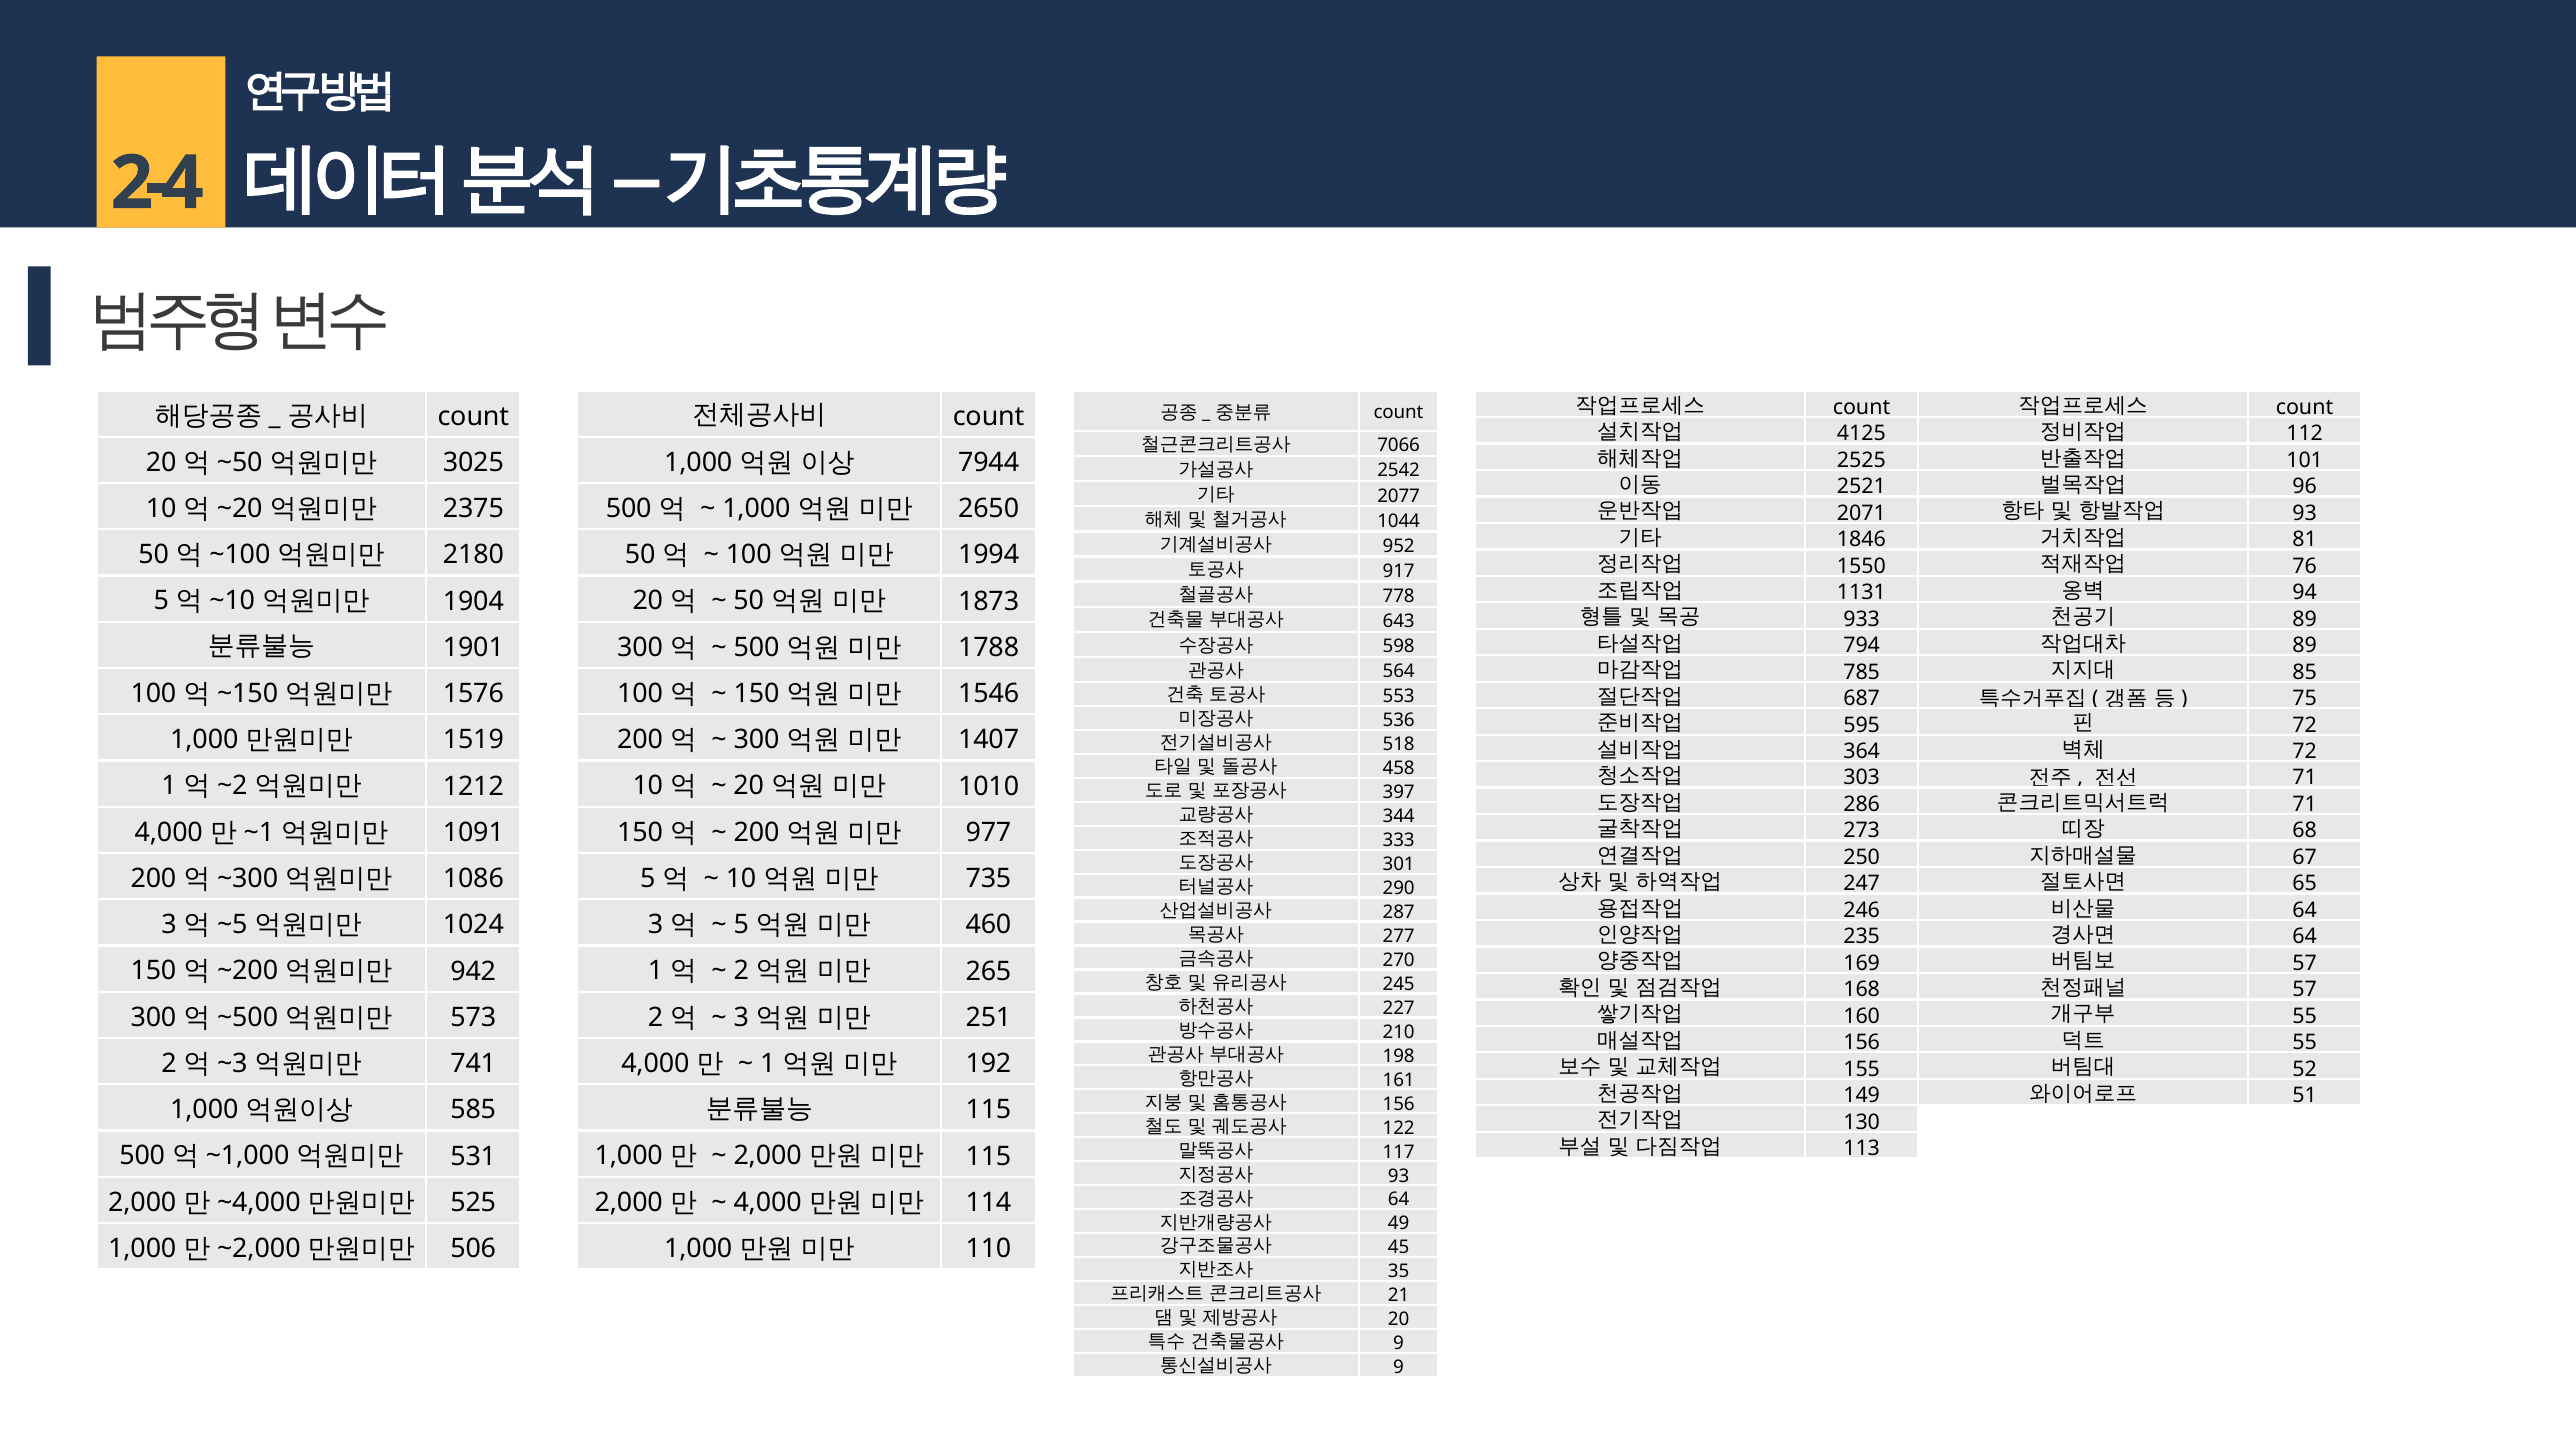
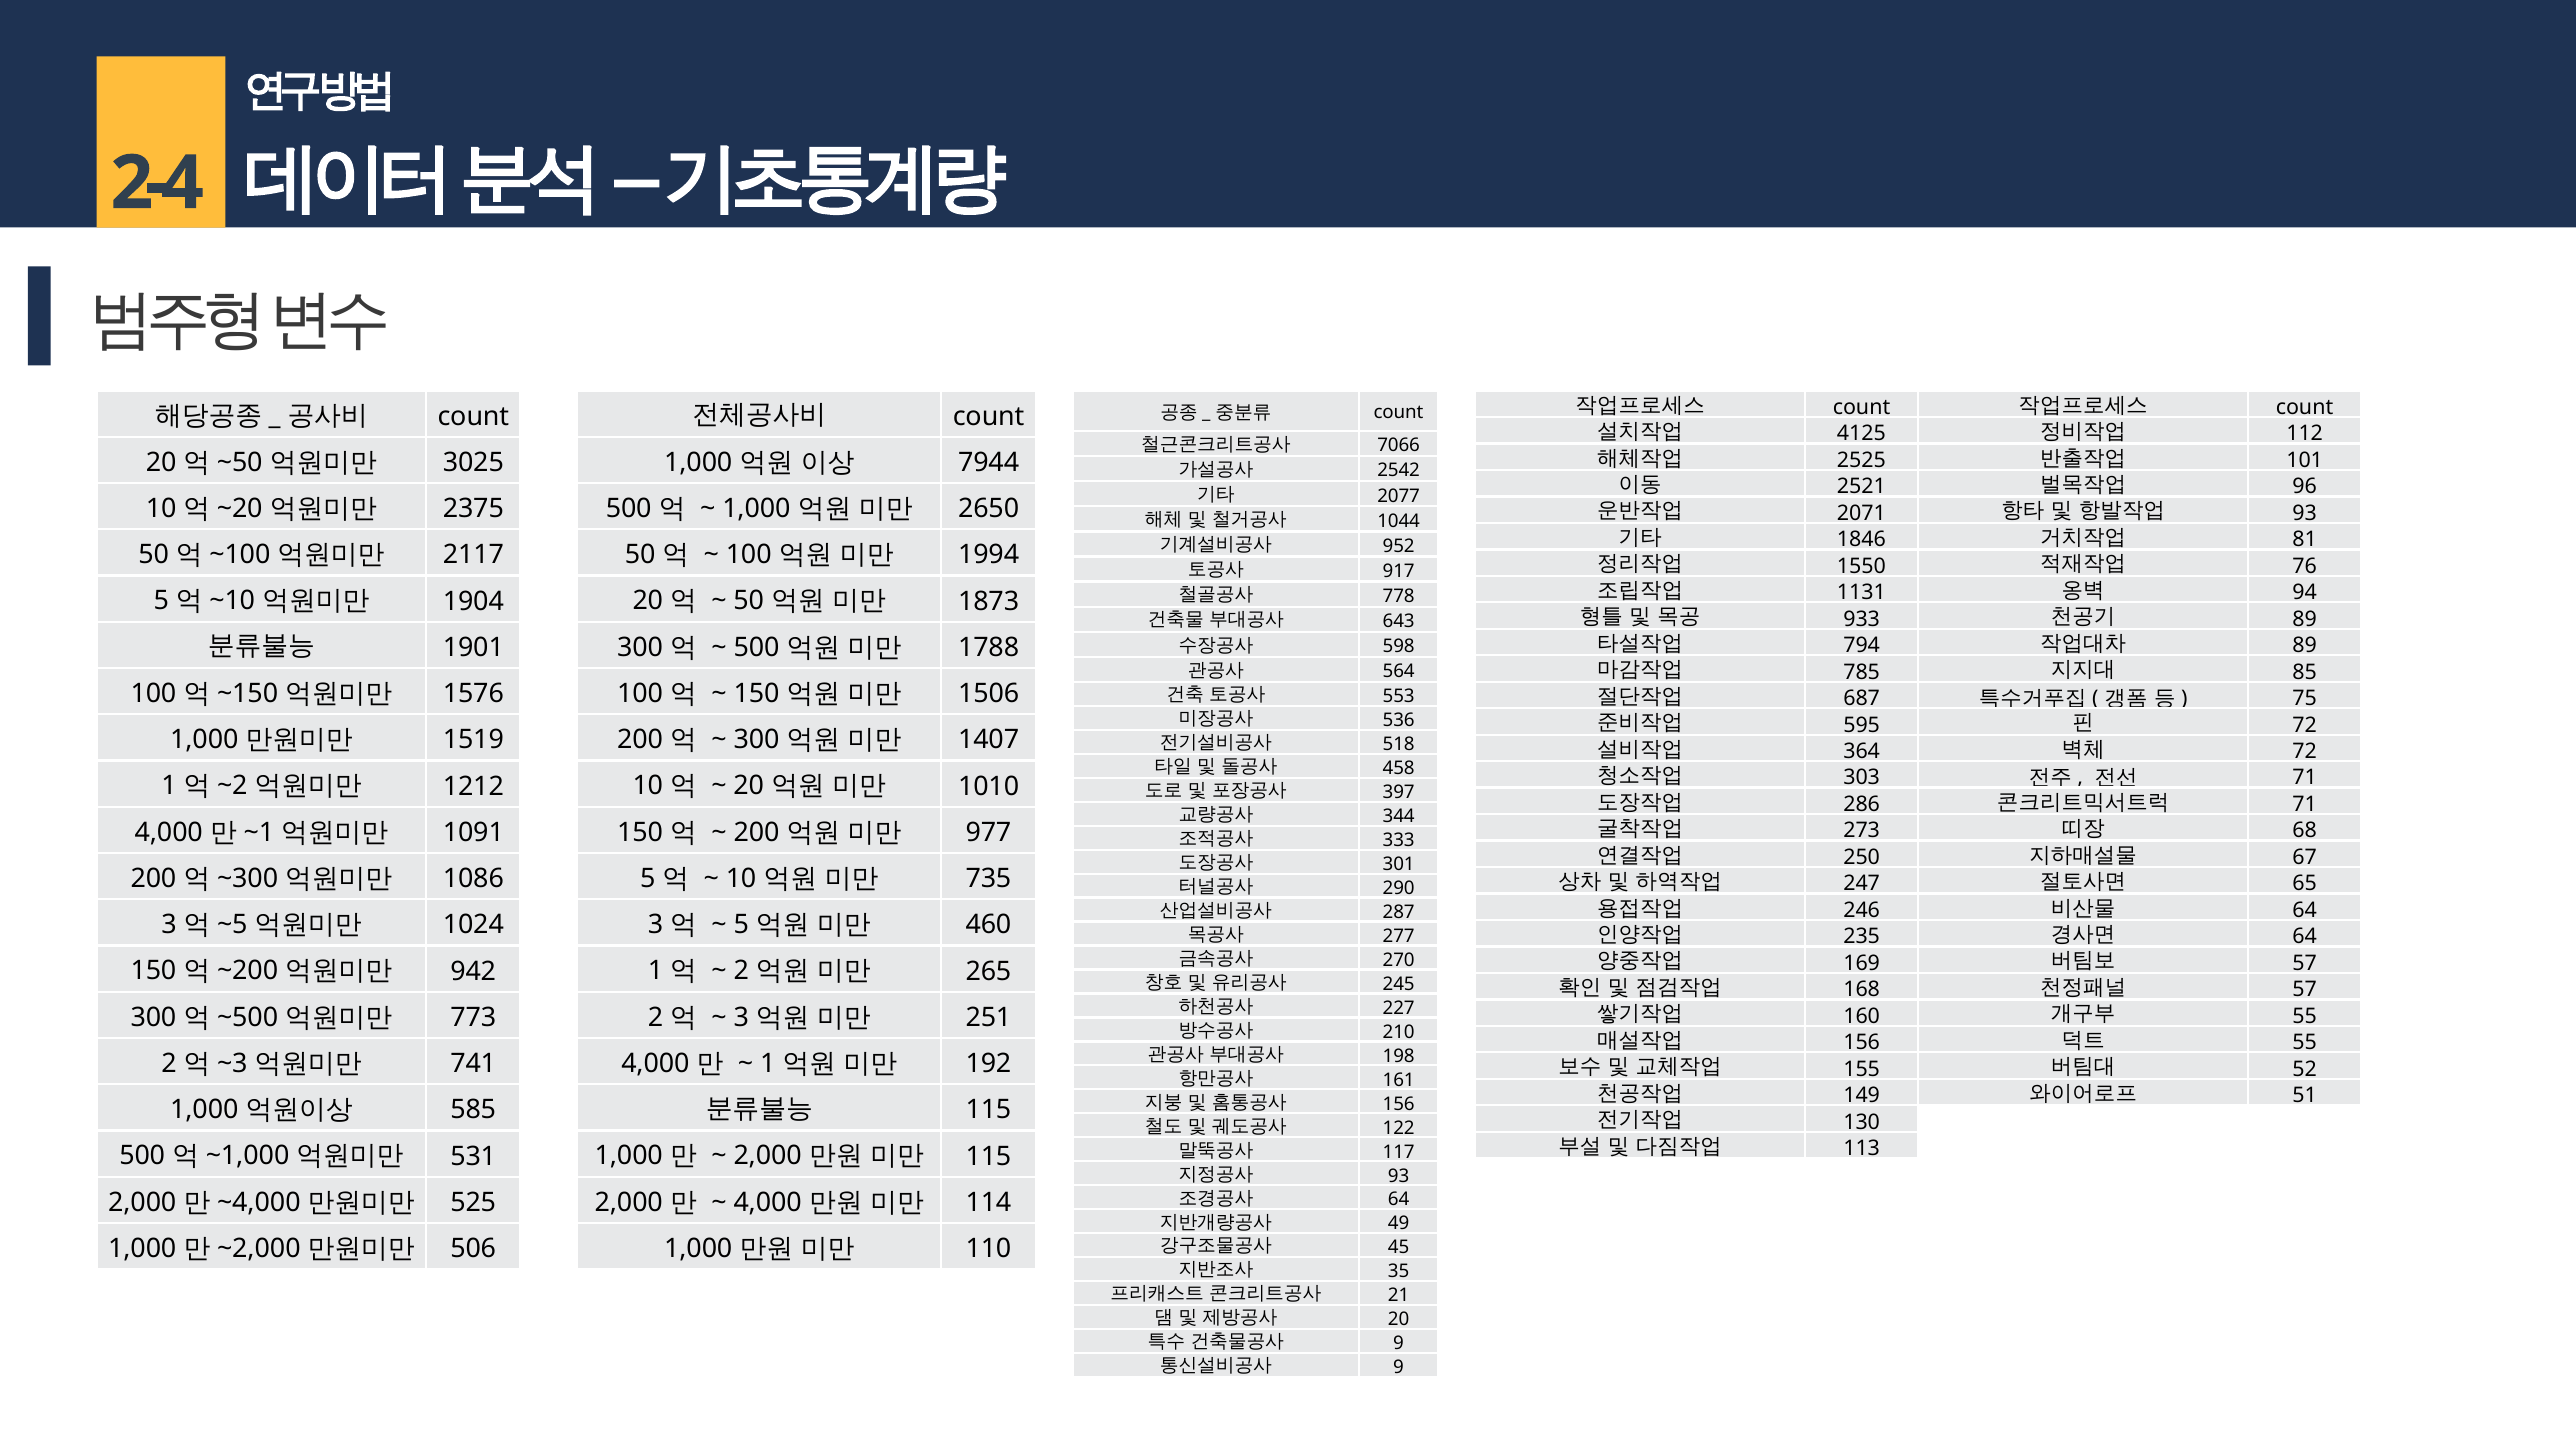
2180: 2180 -> 2117
1546: 1546 -> 1506
573: 573 -> 773
